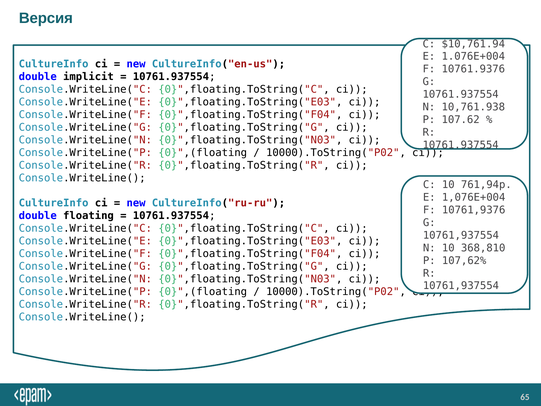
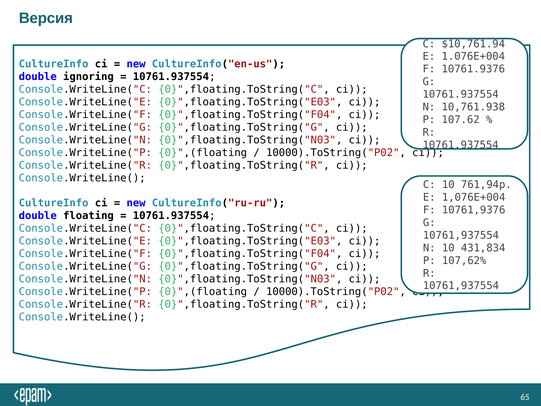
implicit: implicit -> ignoring
368,810: 368,810 -> 431,834
